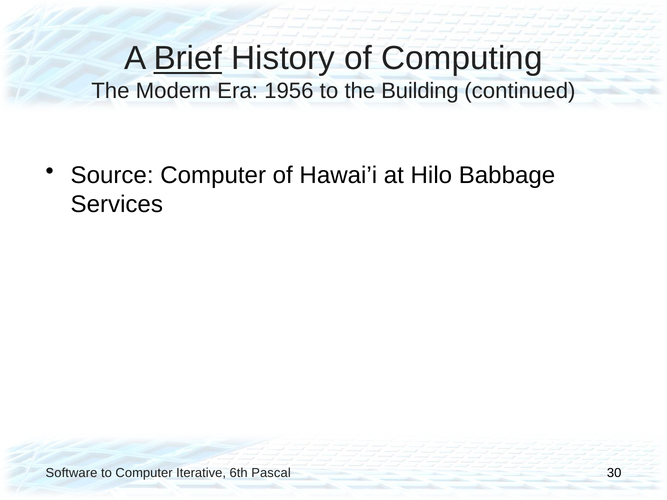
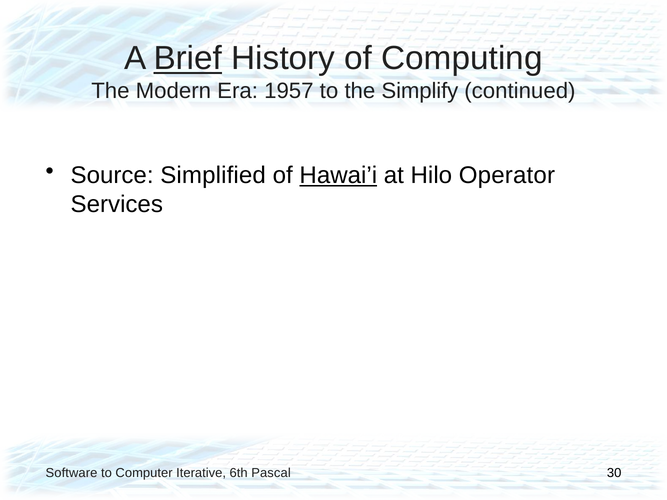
1956: 1956 -> 1957
Building: Building -> Simplify
Source Computer: Computer -> Simplified
Hawai’i underline: none -> present
Babbage: Babbage -> Operator
